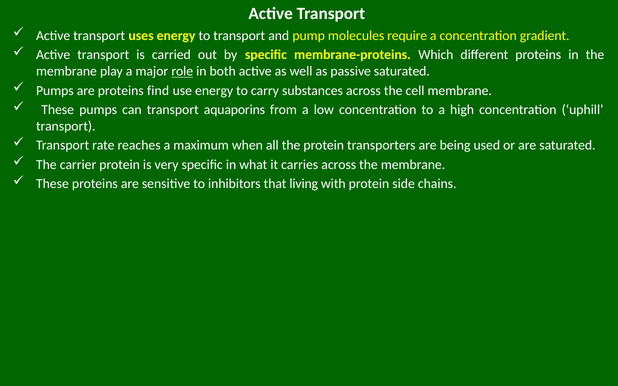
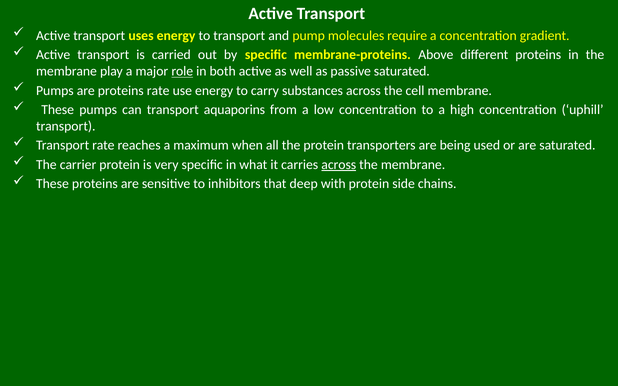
Which: Which -> Above
proteins find: find -> rate
across at (339, 165) underline: none -> present
living: living -> deep
